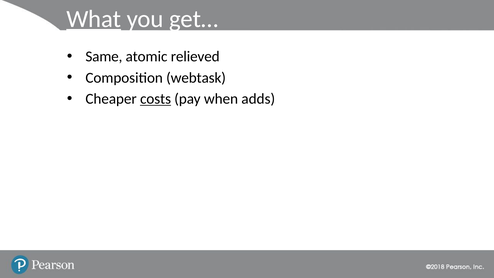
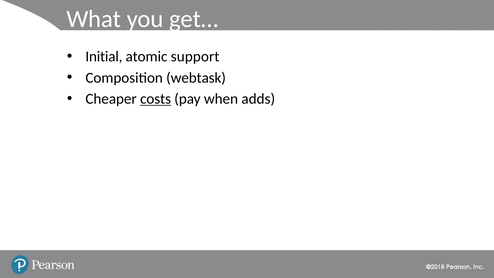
What underline: present -> none
Same: Same -> Initial
relieved: relieved -> support
